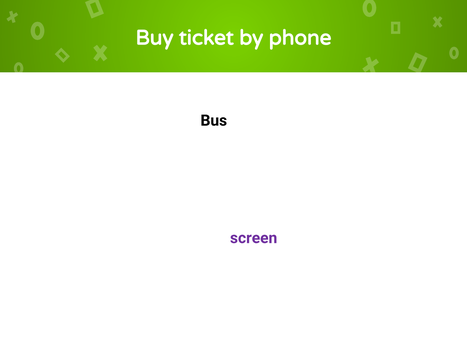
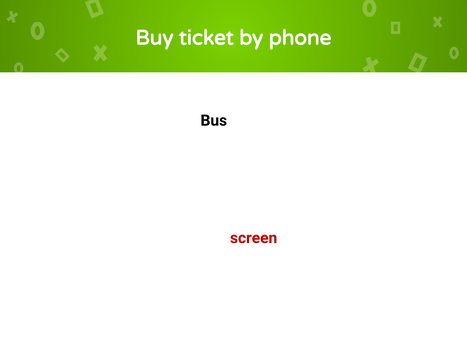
screen at (254, 238) colour: purple -> red
